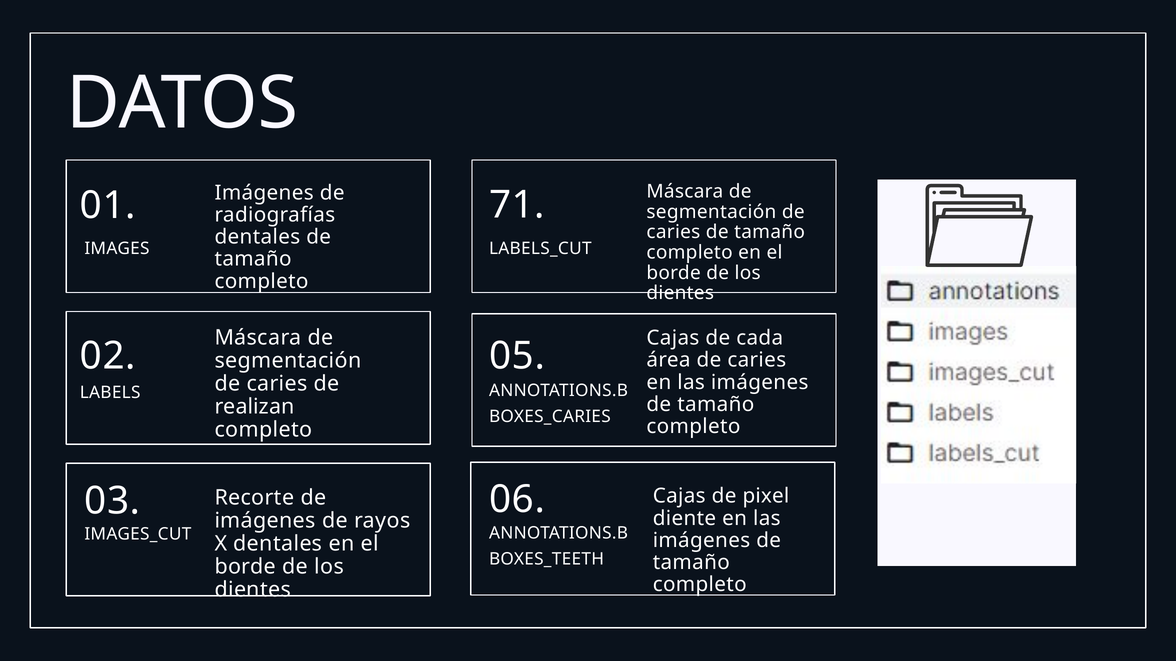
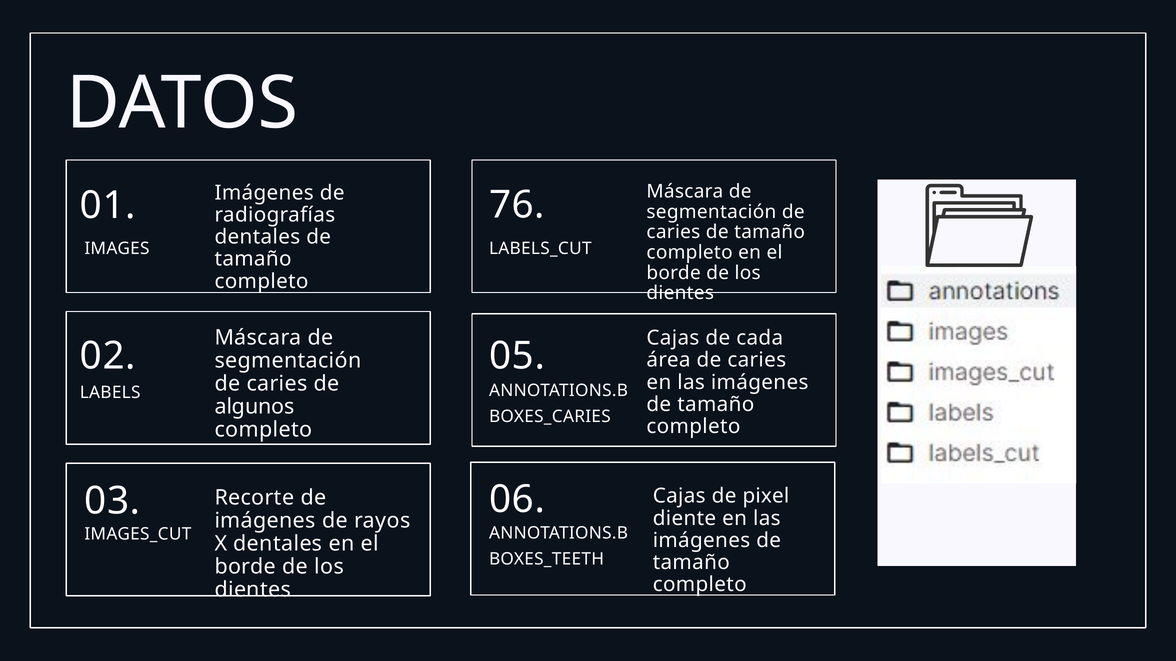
71: 71 -> 76
realizan: realizan -> algunos
